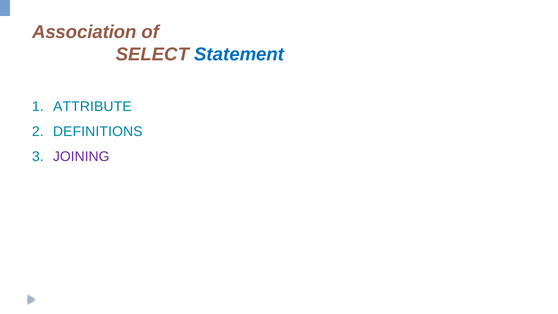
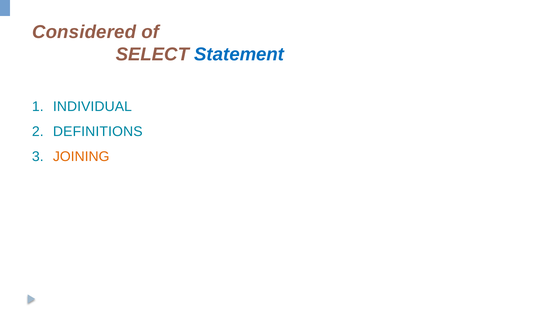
Association: Association -> Considered
ATTRIBUTE: ATTRIBUTE -> INDIVIDUAL
JOINING colour: purple -> orange
